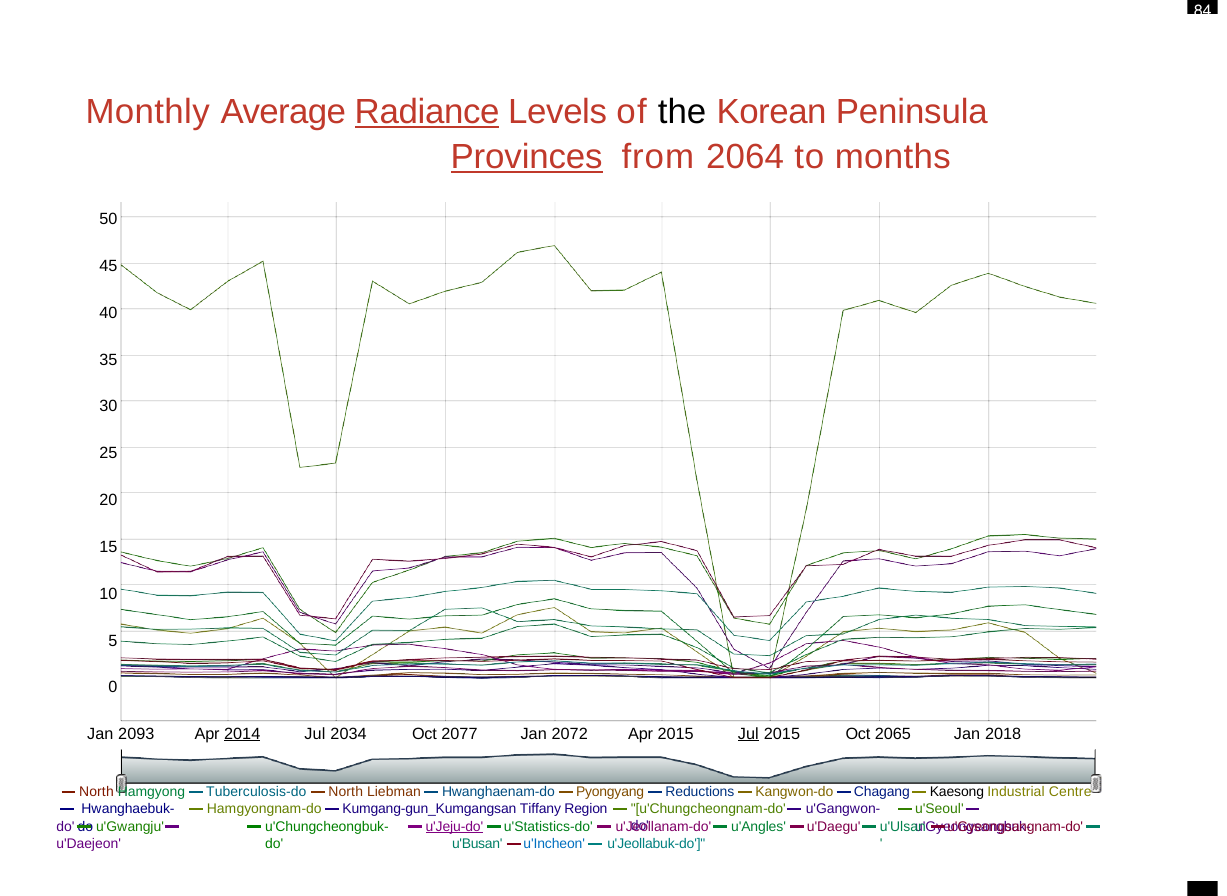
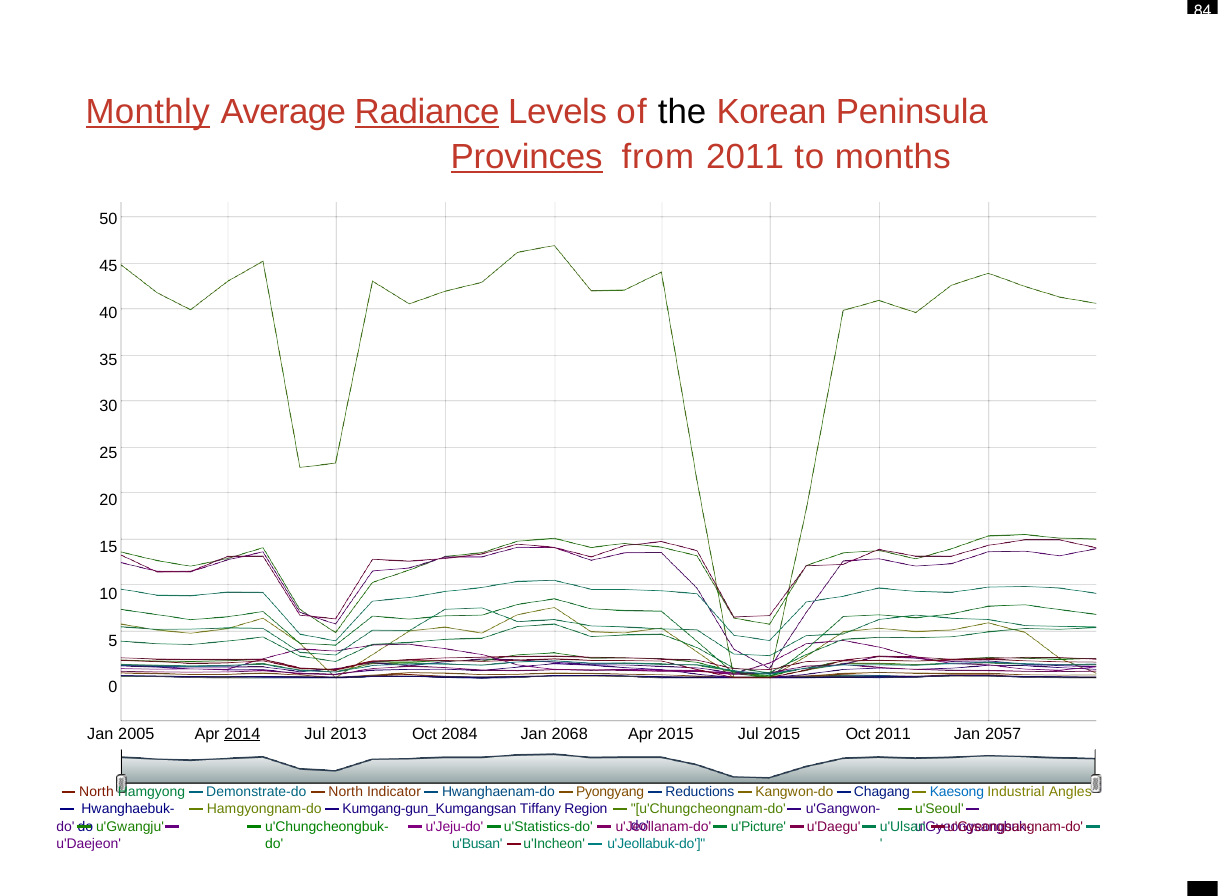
Monthly underline: none -> present
from 2064: 2064 -> 2011
2093: 2093 -> 2005
2034: 2034 -> 2013
2077: 2077 -> 2084
2072: 2072 -> 2068
Jul at (748, 734) underline: present -> none
Oct 2065: 2065 -> 2011
2018: 2018 -> 2057
Tuberculosis-do: Tuberculosis-do -> Demonstrate-do
Liebman: Liebman -> Indicator
Kaesong colour: black -> blue
Centre: Centre -> Angles
u'Jeju-do underline: present -> none
u'Angles: u'Angles -> u'Picture
u'Incheon colour: blue -> green
